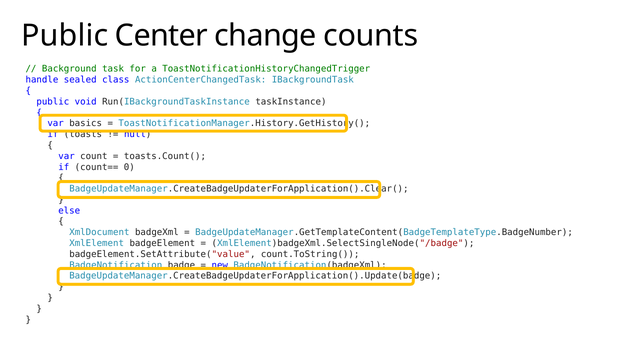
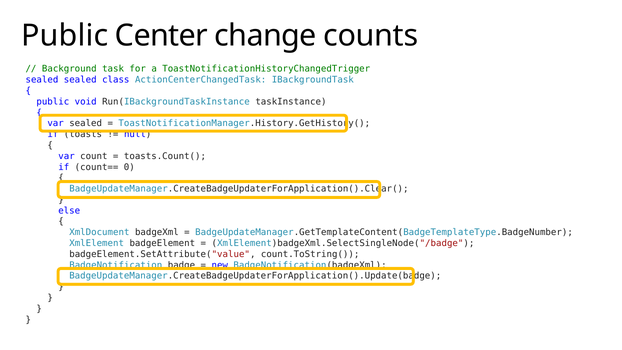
handle at (42, 80): handle -> sealed
var basics: basics -> sealed
